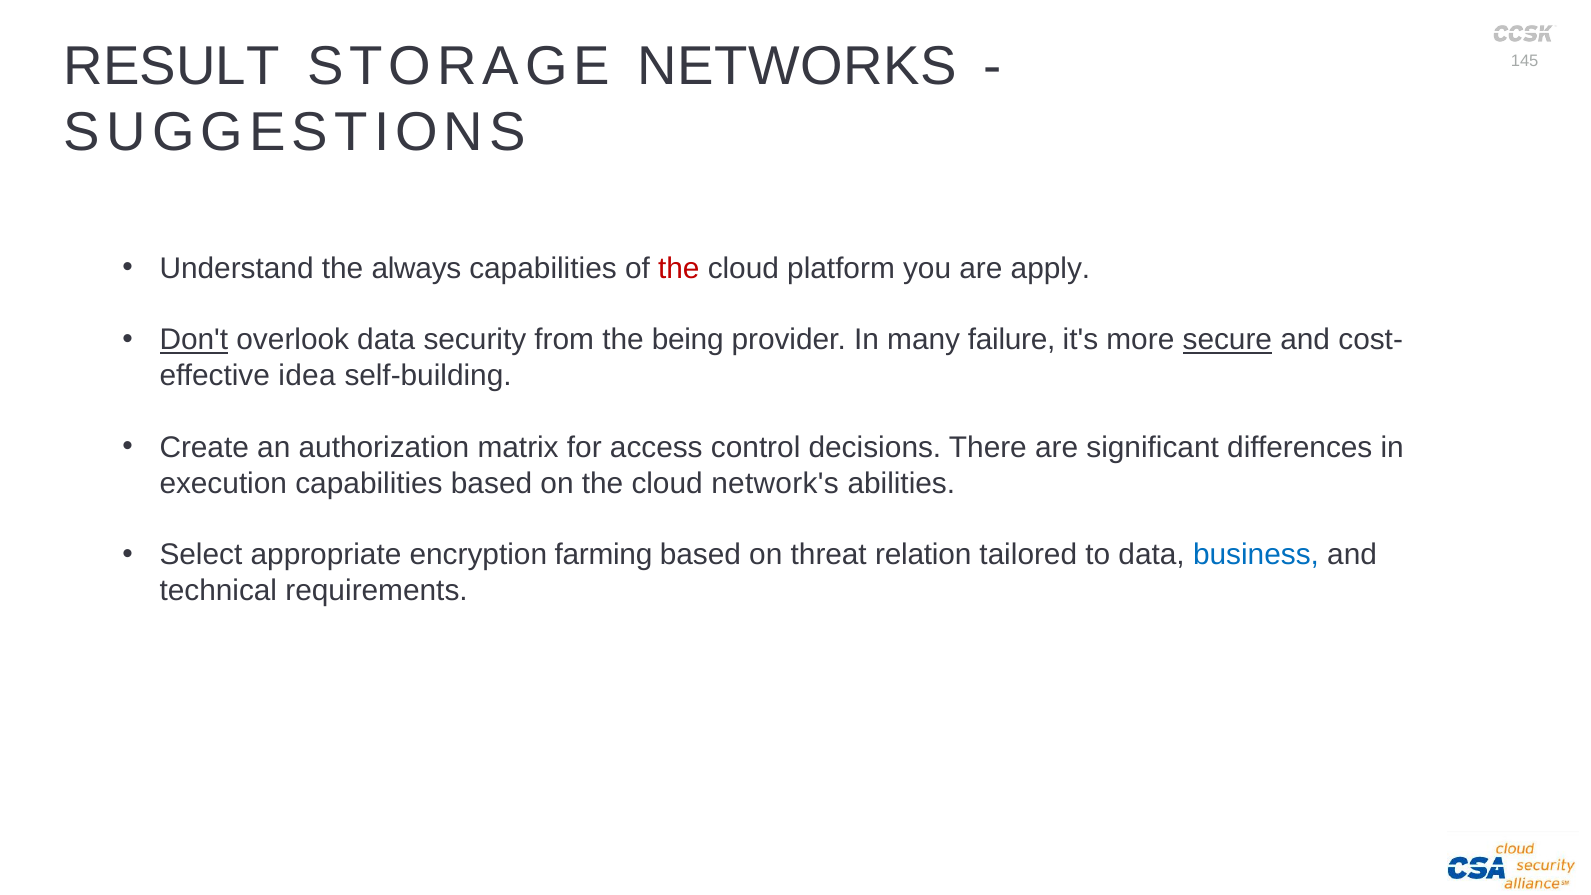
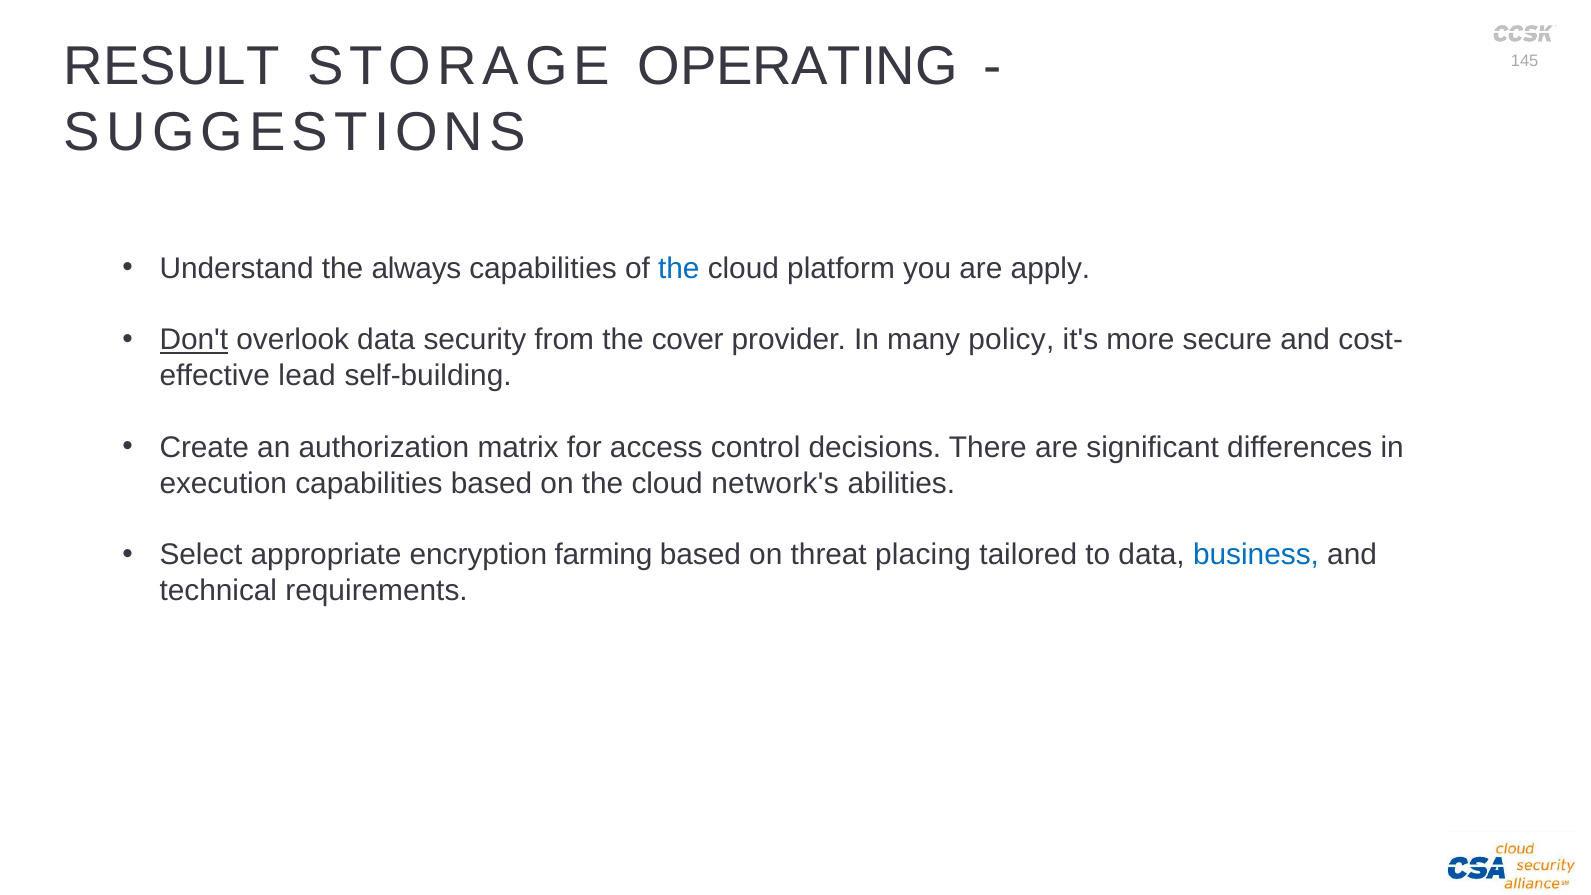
NETWORKS: NETWORKS -> OPERATING
the at (679, 268) colour: red -> blue
being: being -> cover
failure: failure -> policy
secure underline: present -> none
idea: idea -> lead
relation: relation -> placing
